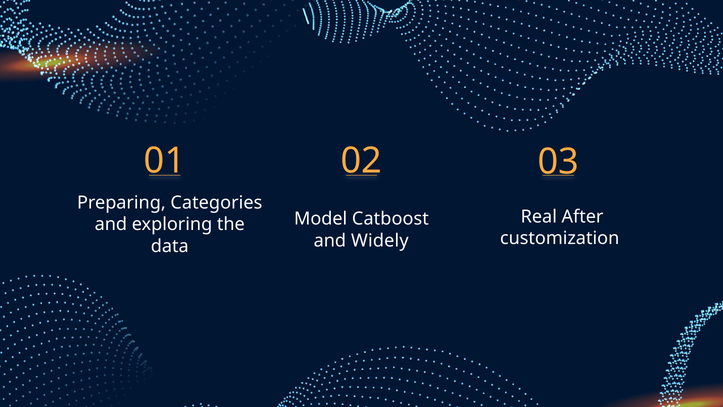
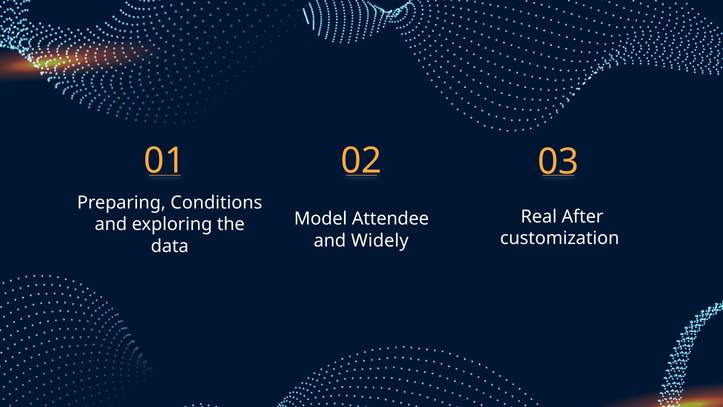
Categories: Categories -> Conditions
Catboost: Catboost -> Attendee
